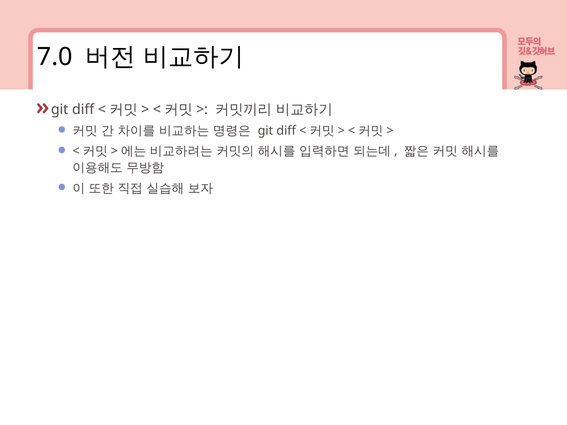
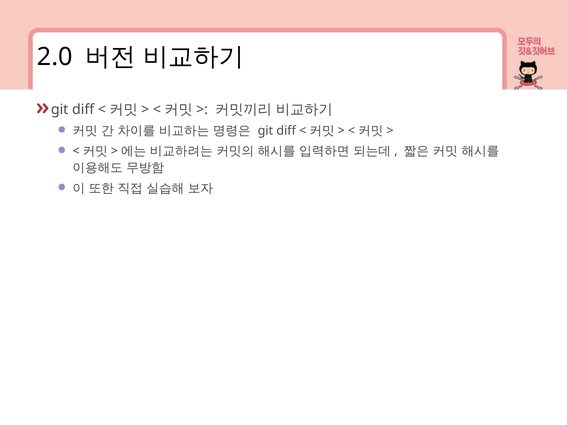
7.0: 7.0 -> 2.0
